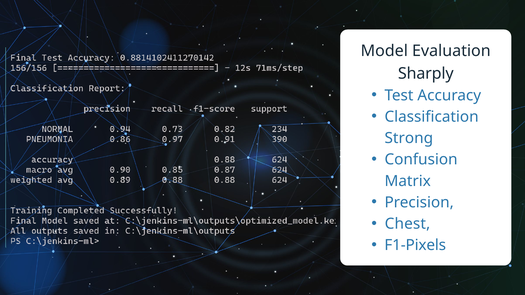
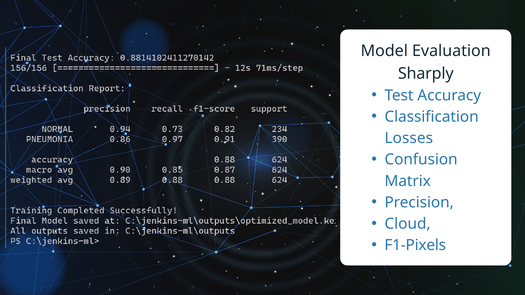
Strong: Strong -> Losses
Chest: Chest -> Cloud
